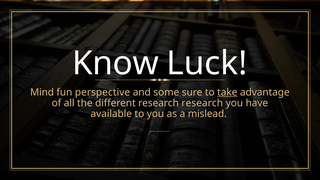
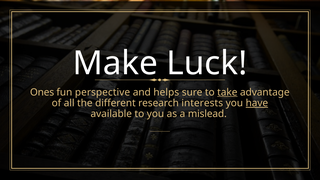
Know: Know -> Make
Mind: Mind -> Ones
some: some -> helps
research research: research -> interests
have underline: none -> present
